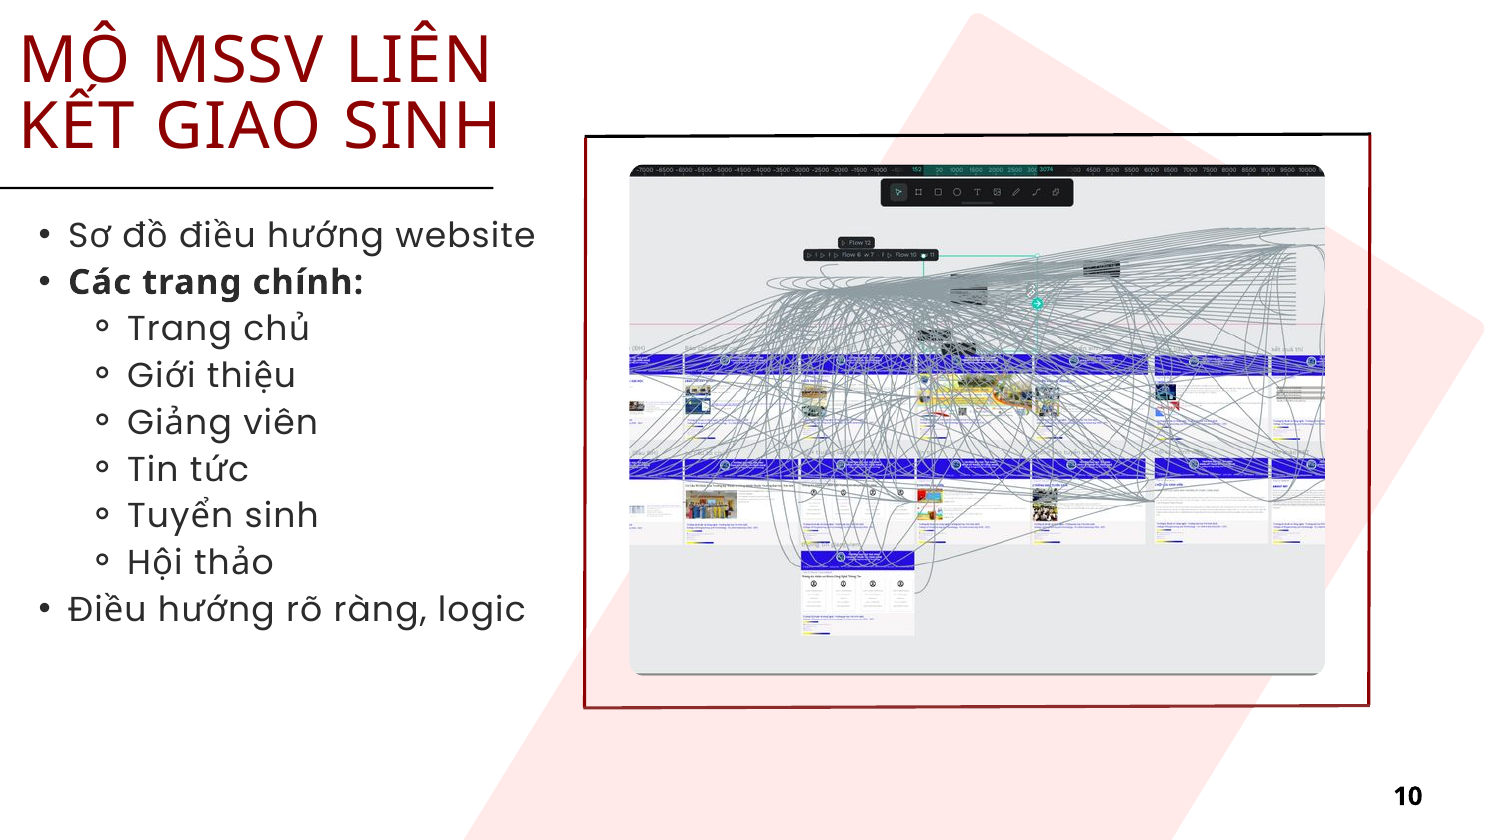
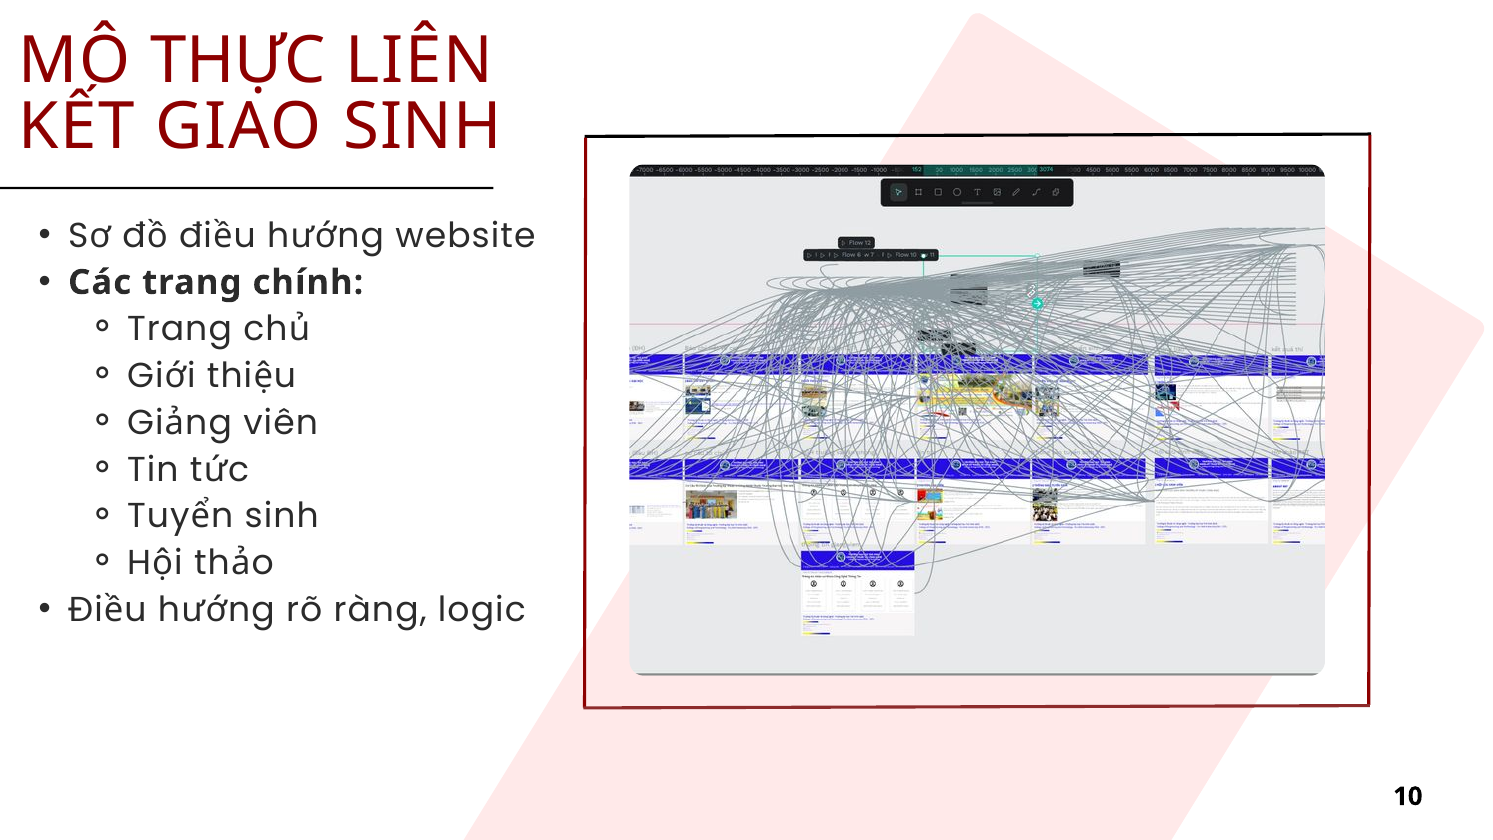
MSSV: MSSV -> THỰC
